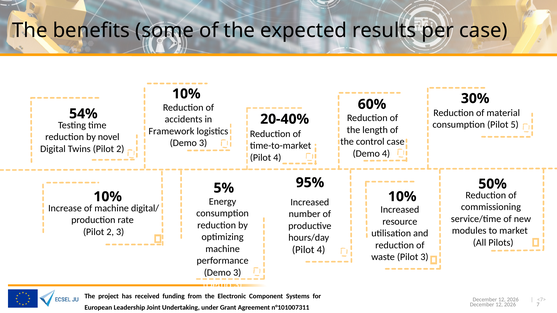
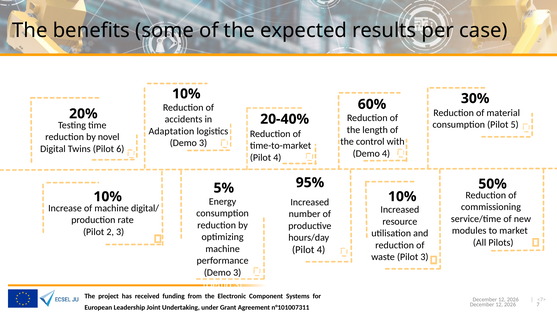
54%: 54% -> 20%
Framework: Framework -> Adaptation
control case: case -> with
Twins Pilot 2: 2 -> 6
